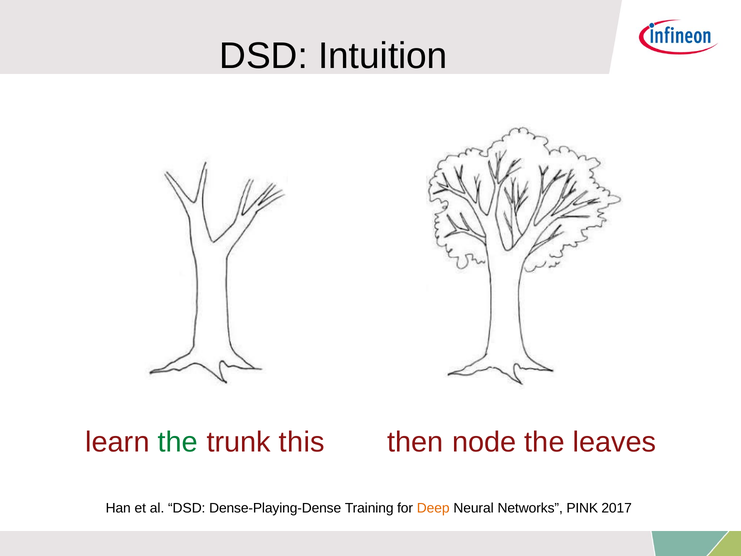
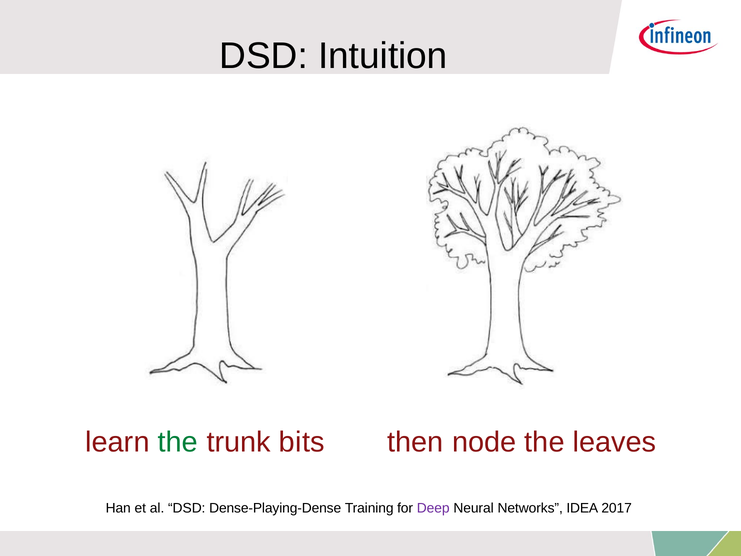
this: this -> bits
Deep colour: orange -> purple
PINK: PINK -> IDEA
